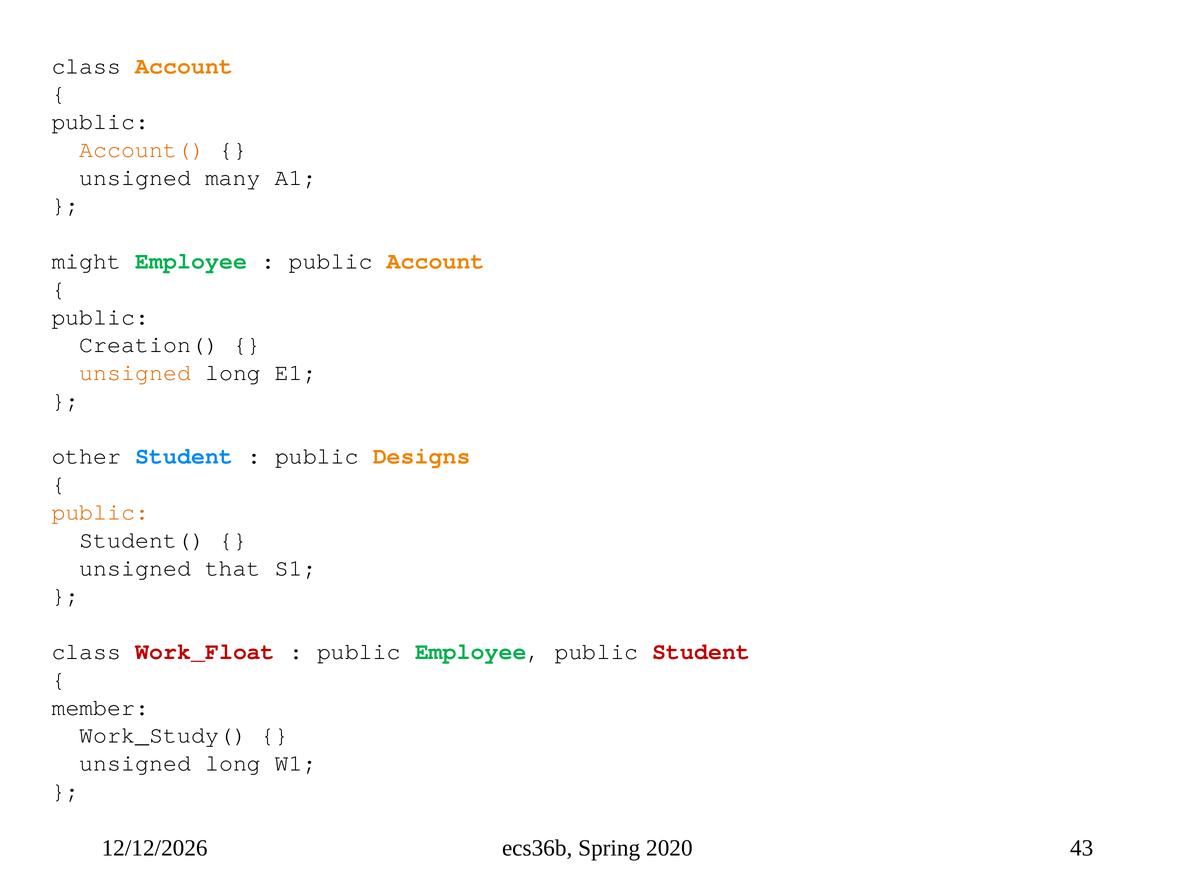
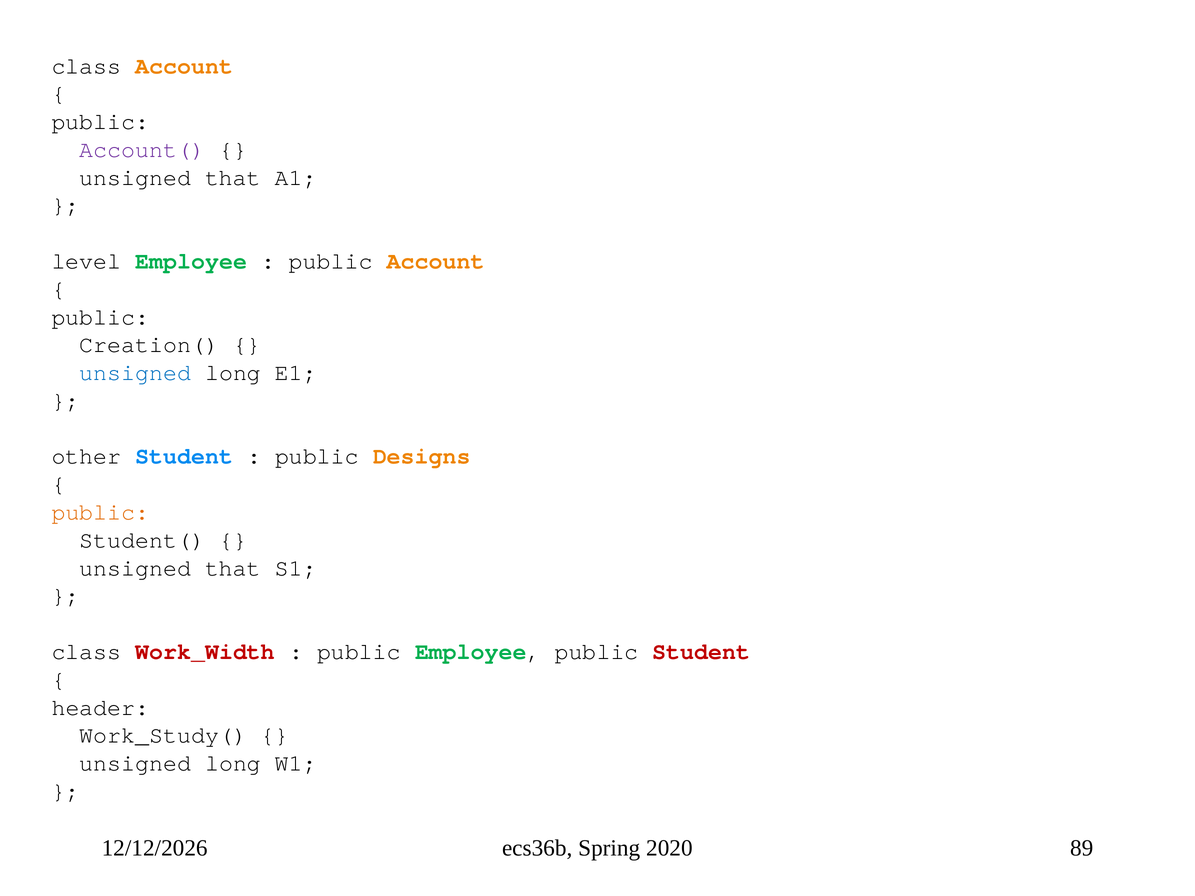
Account( colour: orange -> purple
many at (233, 177): many -> that
might: might -> level
unsigned at (135, 373) colour: orange -> blue
Work_Float: Work_Float -> Work_Width
member: member -> header
43: 43 -> 89
